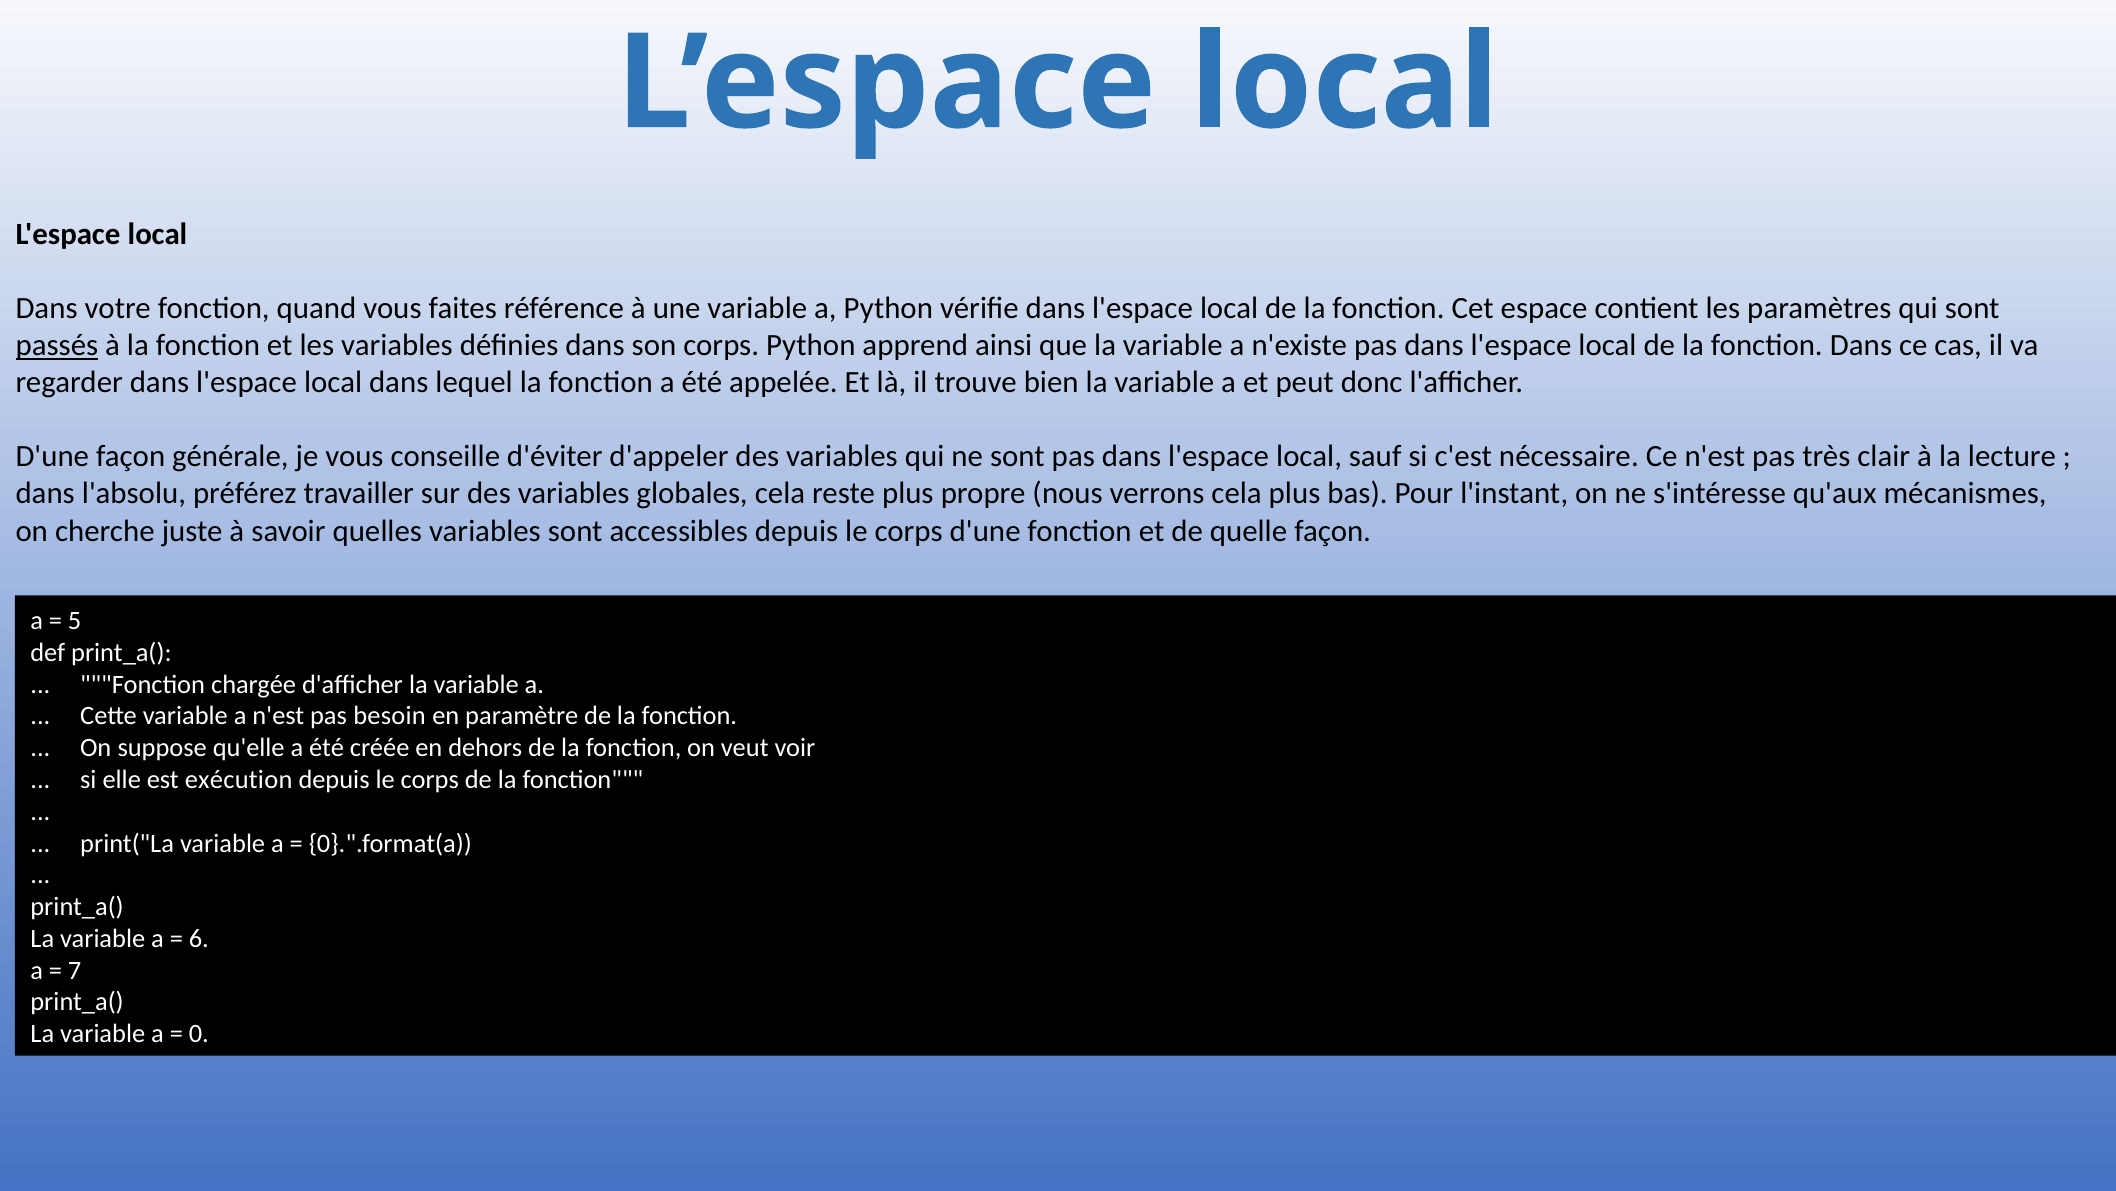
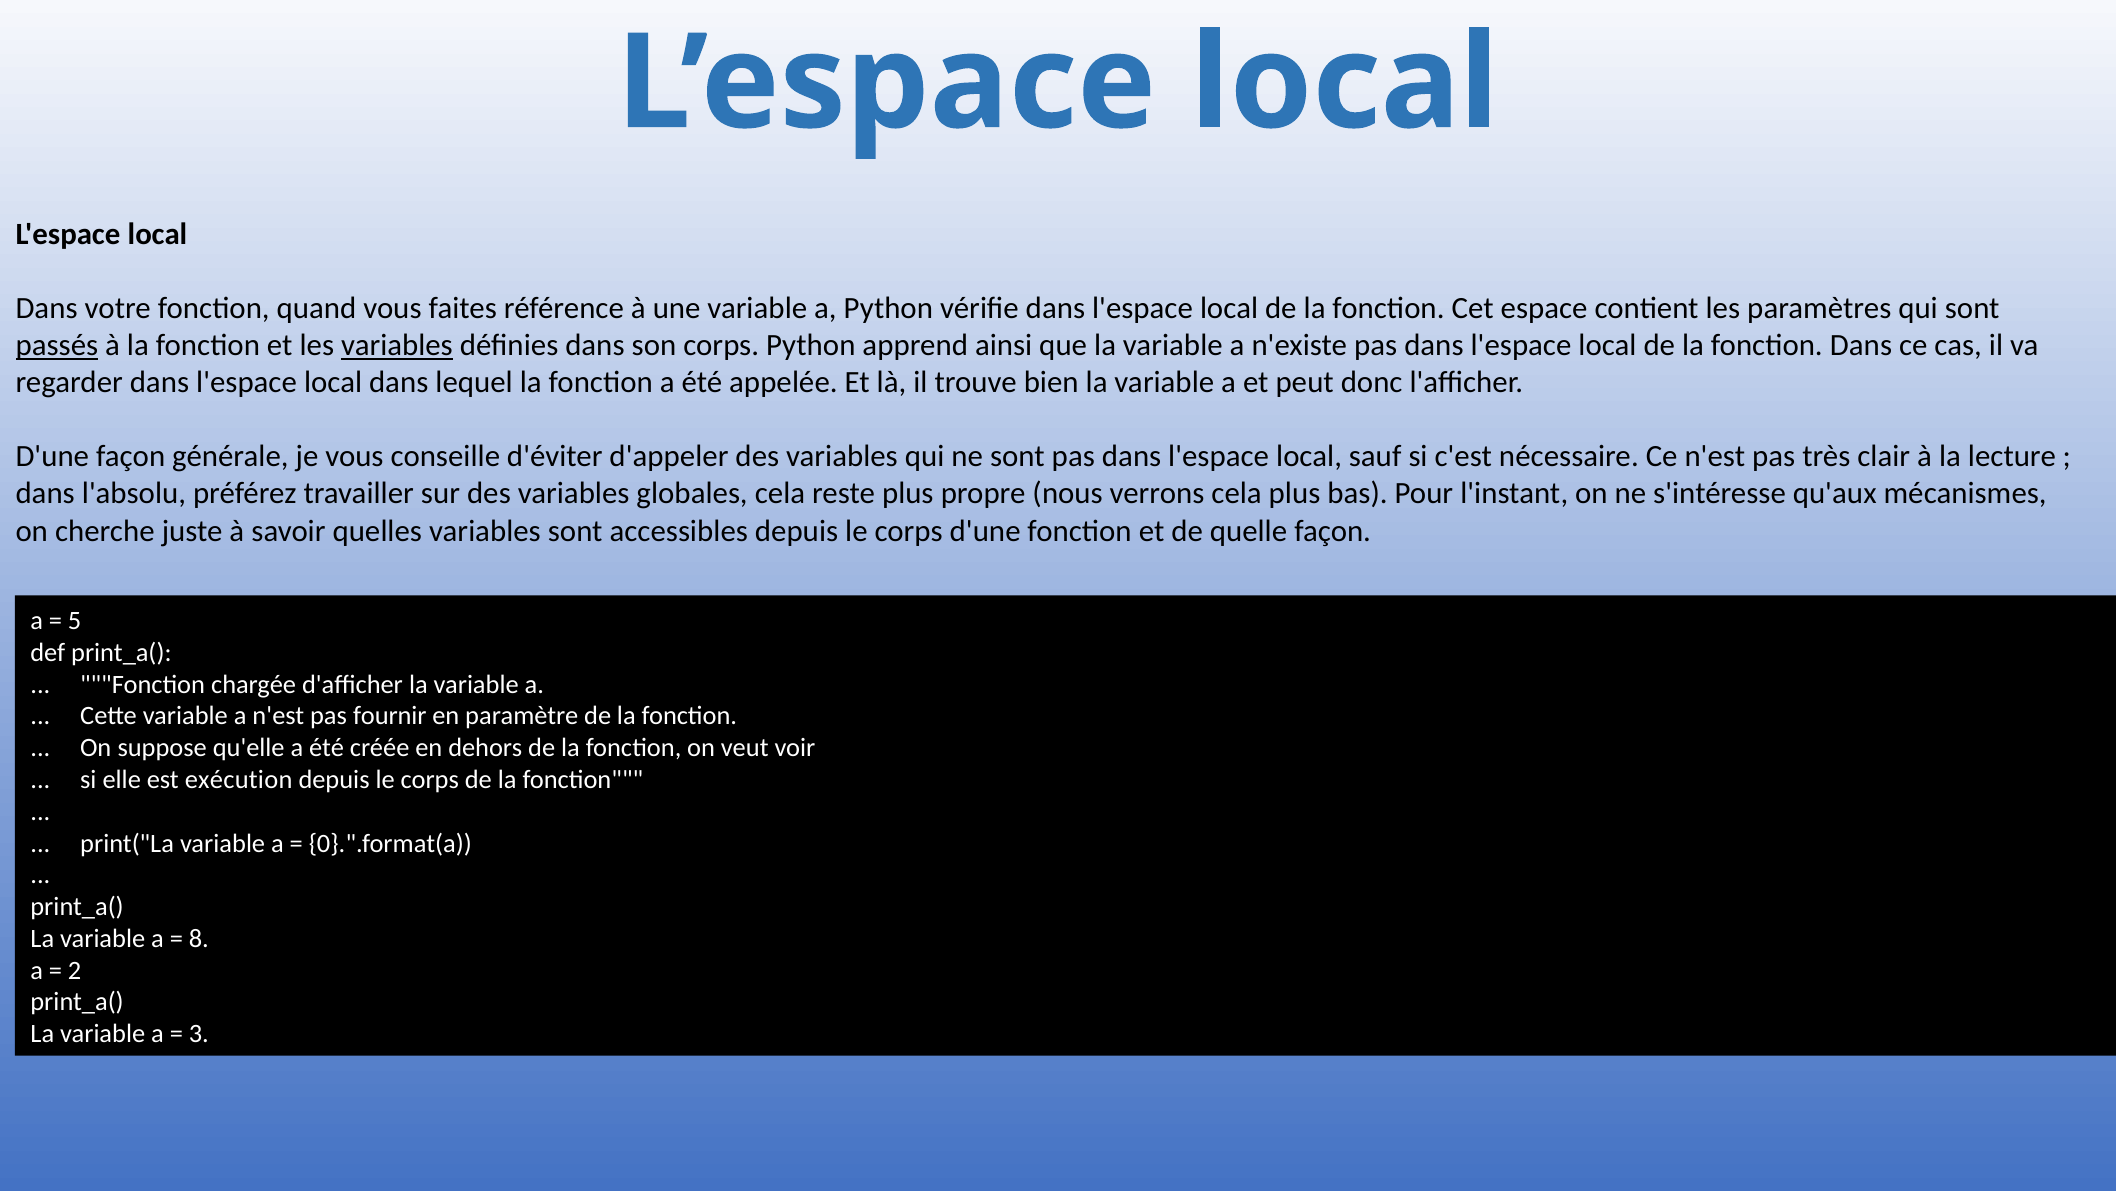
variables at (397, 345) underline: none -> present
besoin: besoin -> fournir
6: 6 -> 8
7: 7 -> 2
0: 0 -> 3
